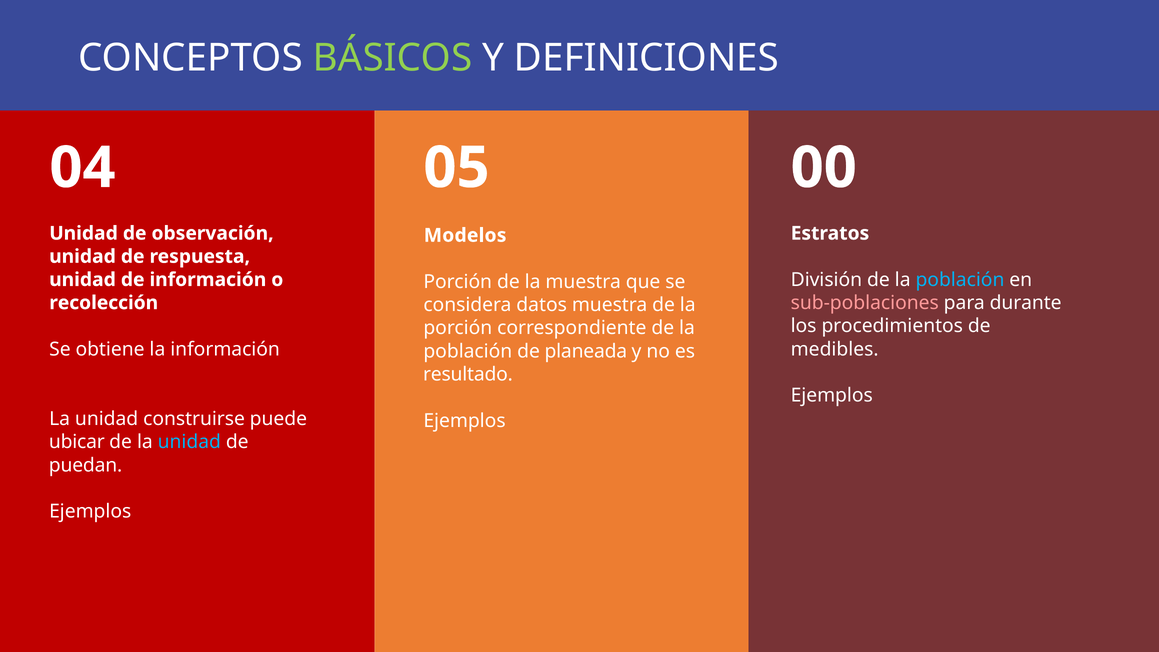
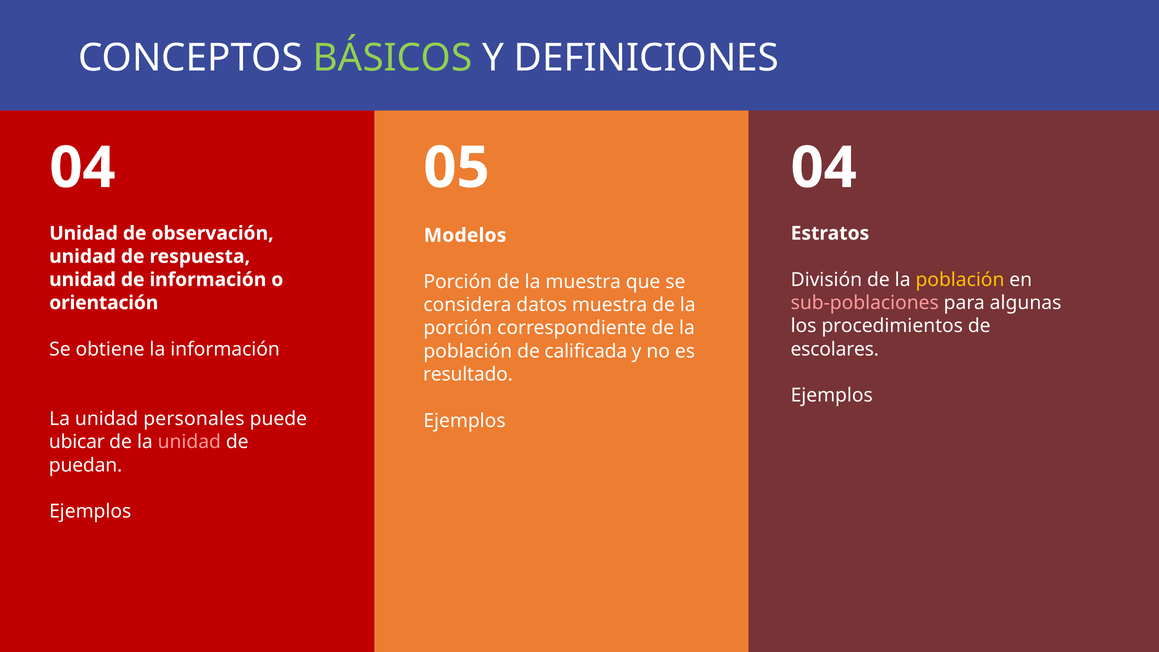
05 00: 00 -> 04
población at (960, 280) colour: light blue -> yellow
durante: durante -> algunas
recolección: recolección -> orientación
medibles: medibles -> escolares
planeada: planeada -> calificada
construirse: construirse -> personales
unidad at (189, 442) colour: light blue -> pink
